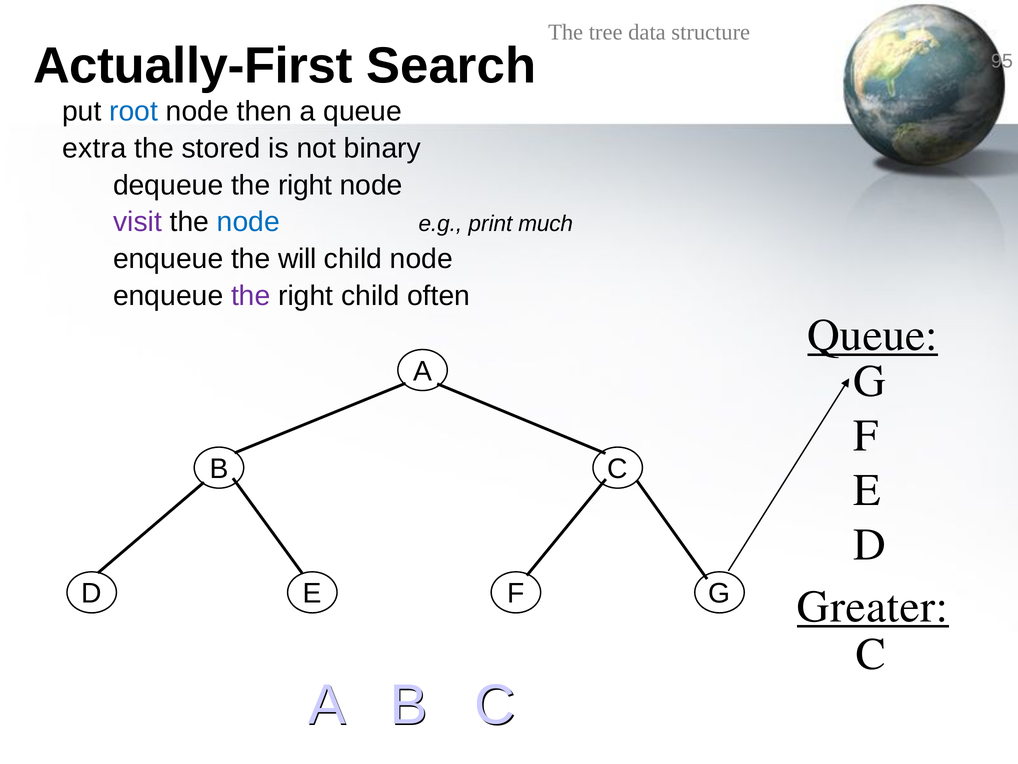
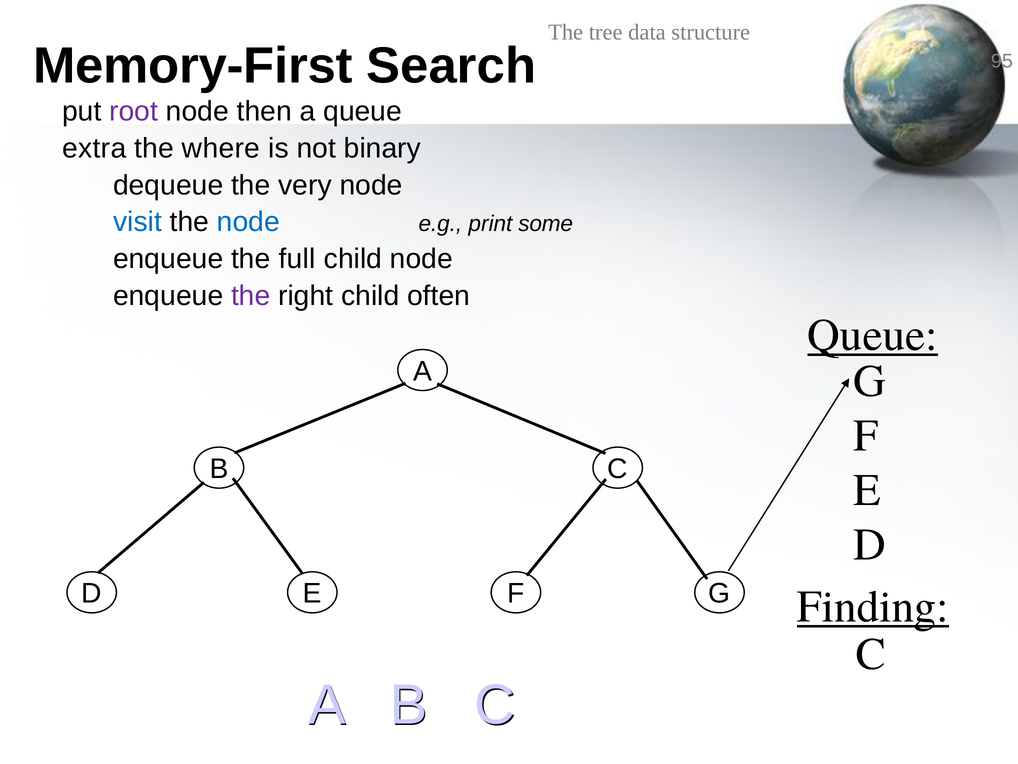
Actually-First: Actually-First -> Memory-First
root colour: blue -> purple
stored: stored -> where
dequeue the right: right -> very
visit colour: purple -> blue
much: much -> some
will: will -> full
Greater: Greater -> Finding
